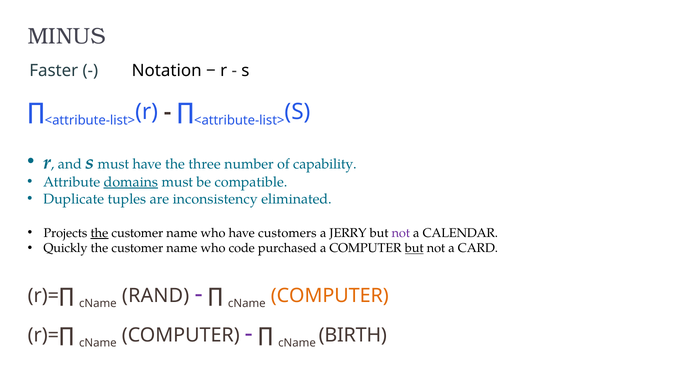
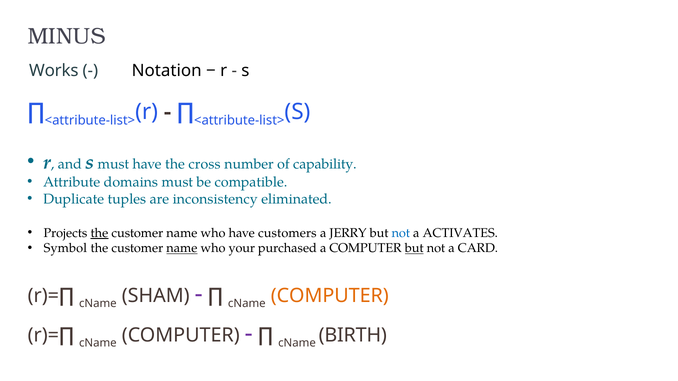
Faster: Faster -> Works
three: three -> cross
domains underline: present -> none
not at (401, 233) colour: purple -> blue
CALENDAR: CALENDAR -> ACTIVATES
Quickly: Quickly -> Symbol
name at (182, 248) underline: none -> present
code: code -> your
RAND: RAND -> SHAM
